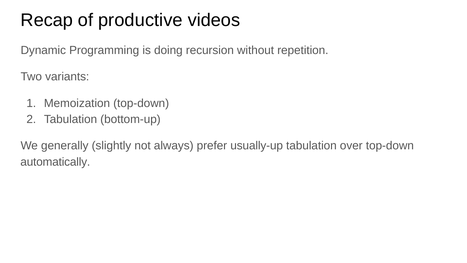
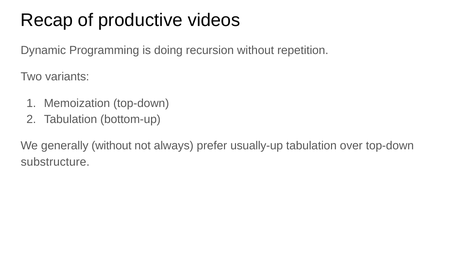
generally slightly: slightly -> without
automatically: automatically -> substructure
